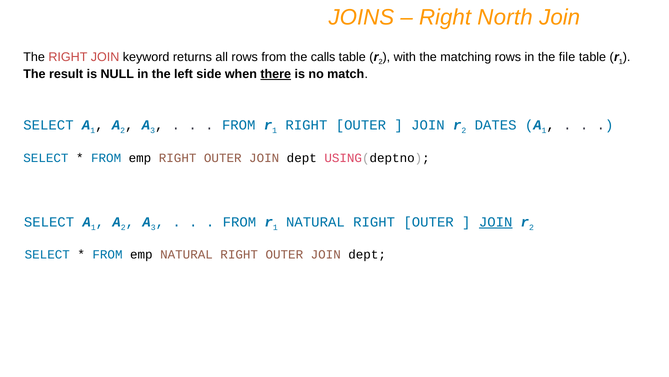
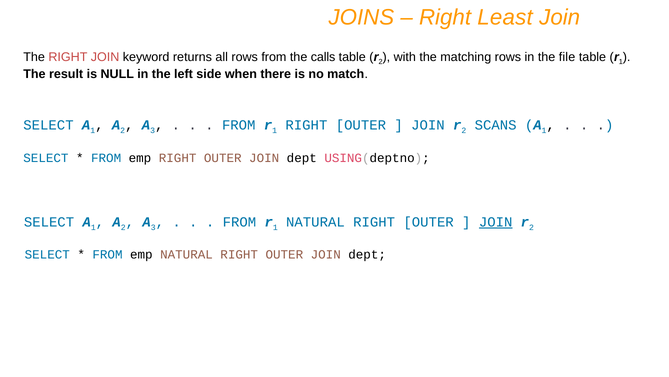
North: North -> Least
there underline: present -> none
DATES: DATES -> SCANS
